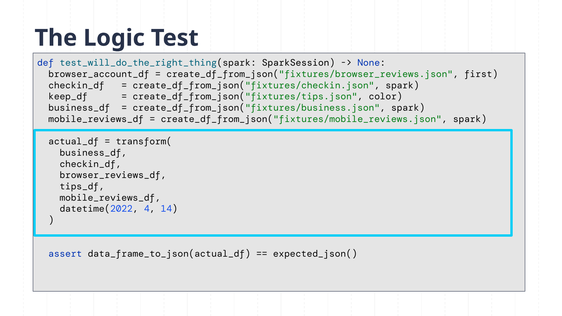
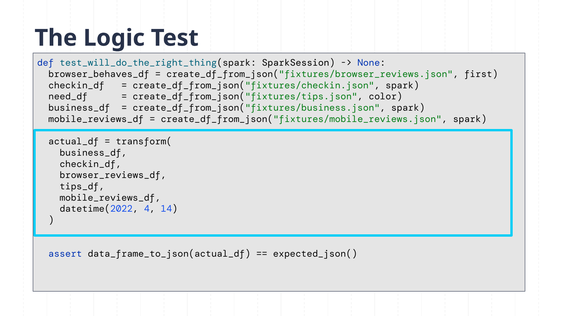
browser_account_df: browser_account_df -> browser_behaves_df
keep_df: keep_df -> need_df
